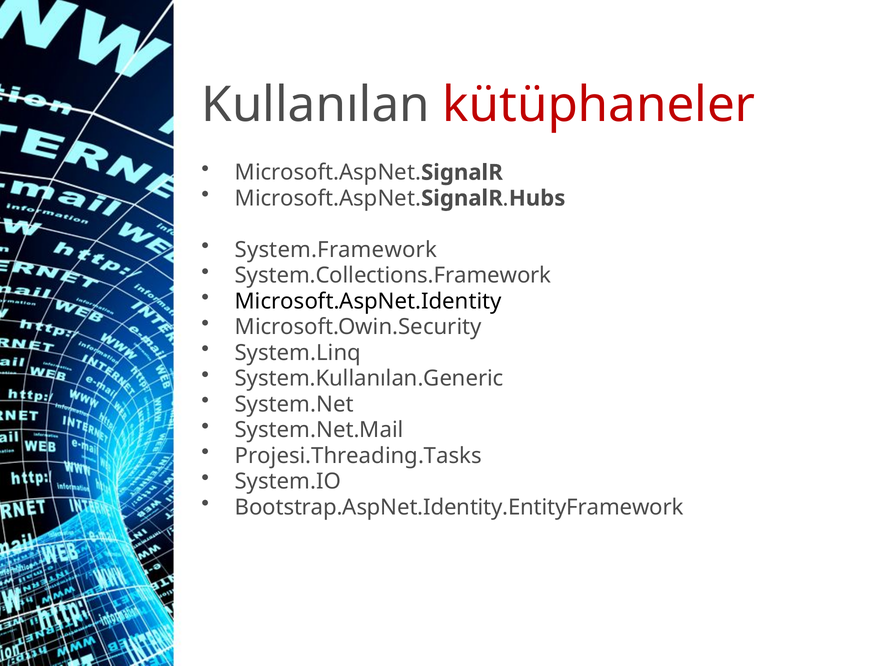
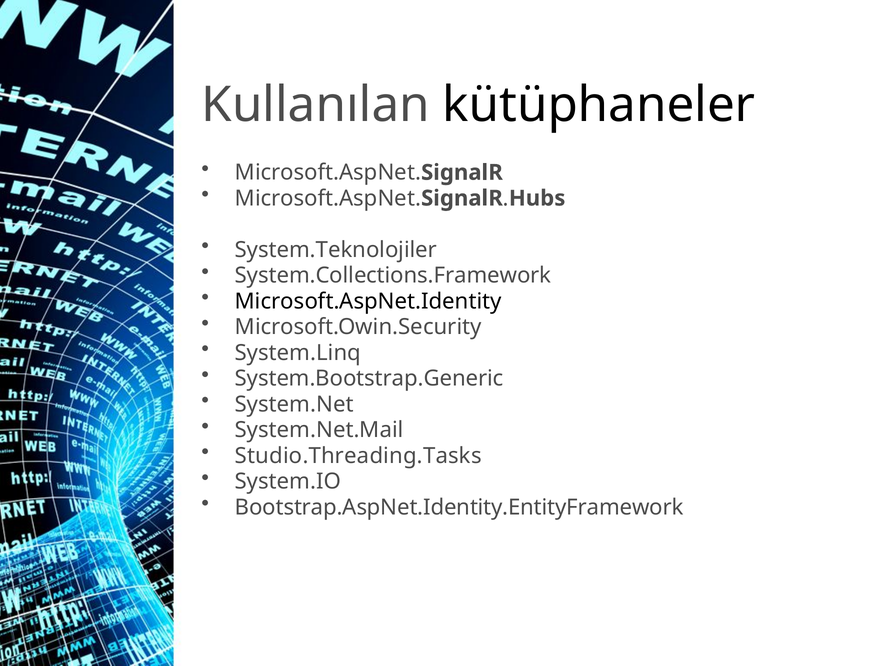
kütüphaneler colour: red -> black
System.Framework: System.Framework -> System.Teknolojiler
System.Kullanılan.Generic: System.Kullanılan.Generic -> System.Bootstrap.Generic
Projesi.Threading.Tasks: Projesi.Threading.Tasks -> Studio.Threading.Tasks
